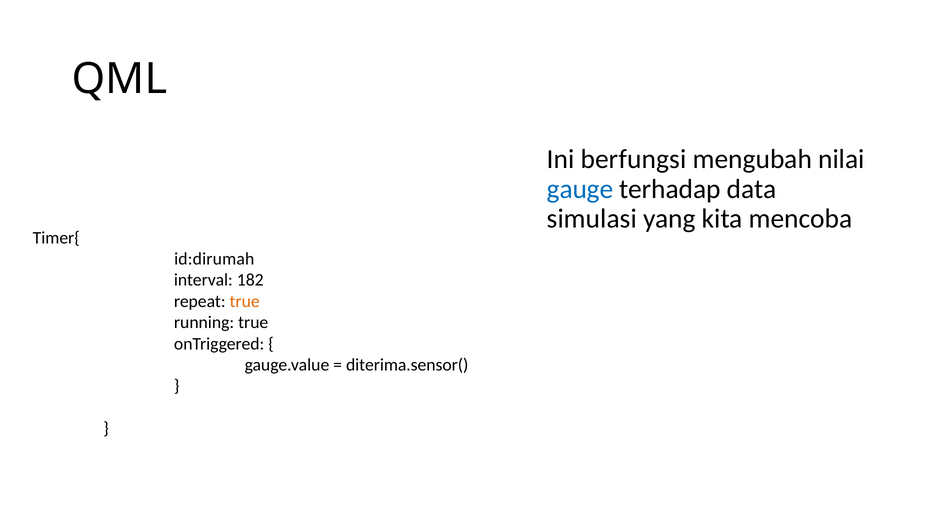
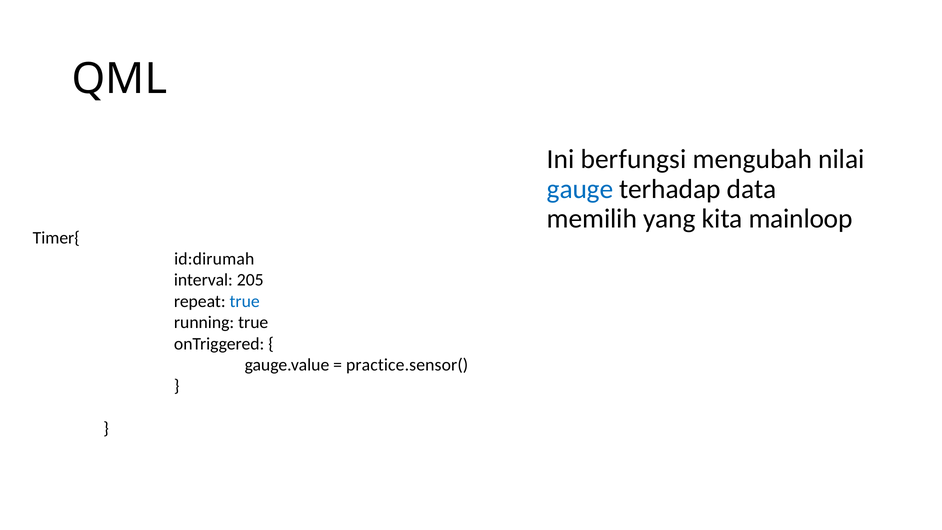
simulasi: simulasi -> memilih
mencoba: mencoba -> mainloop
182: 182 -> 205
true at (245, 301) colour: orange -> blue
diterima.sensor(: diterima.sensor( -> practice.sensor(
